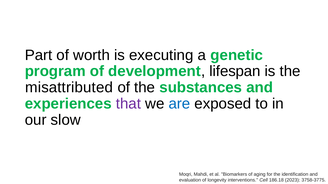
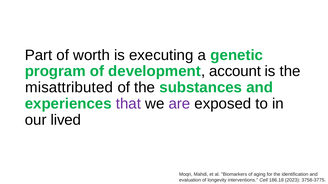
lifespan: lifespan -> account
are colour: blue -> purple
slow: slow -> lived
